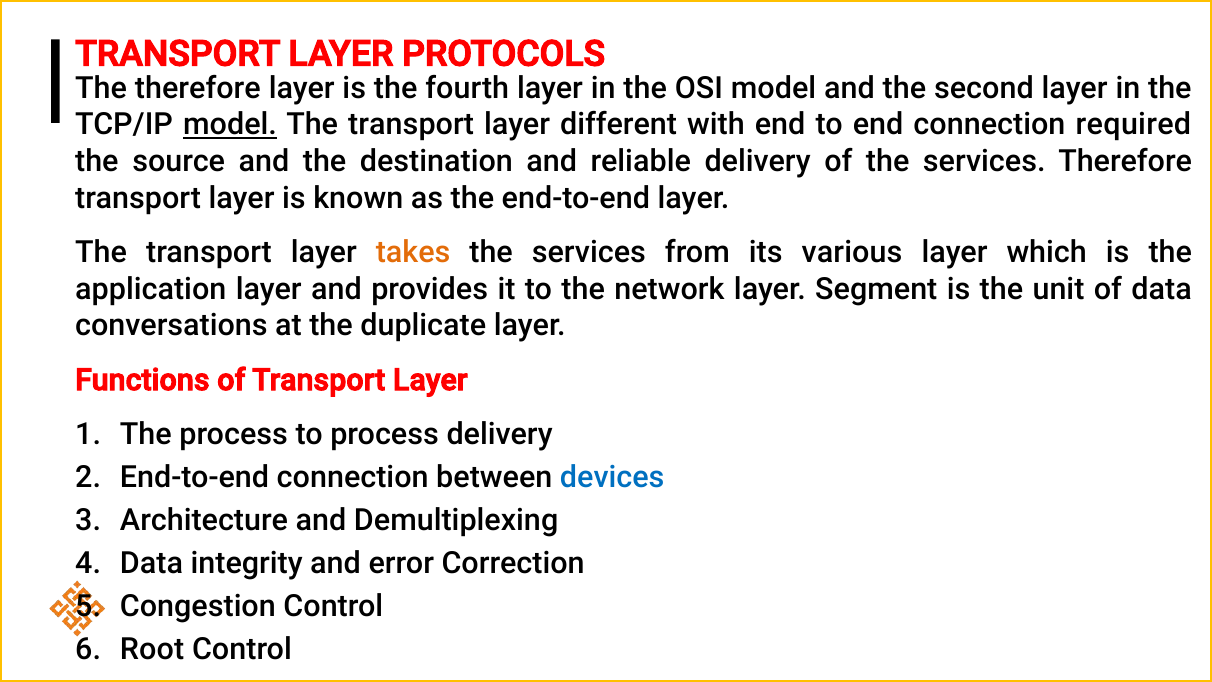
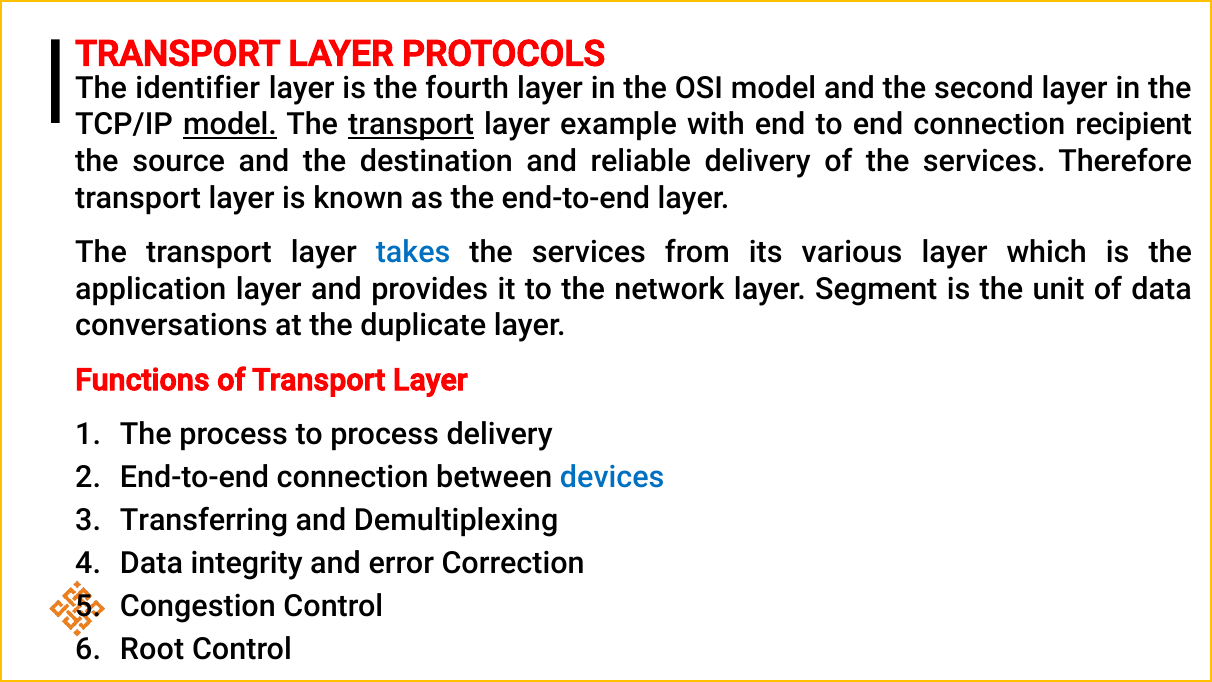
The therefore: therefore -> identifier
transport at (411, 125) underline: none -> present
different: different -> example
required: required -> recipient
takes colour: orange -> blue
Architecture: Architecture -> Transferring
